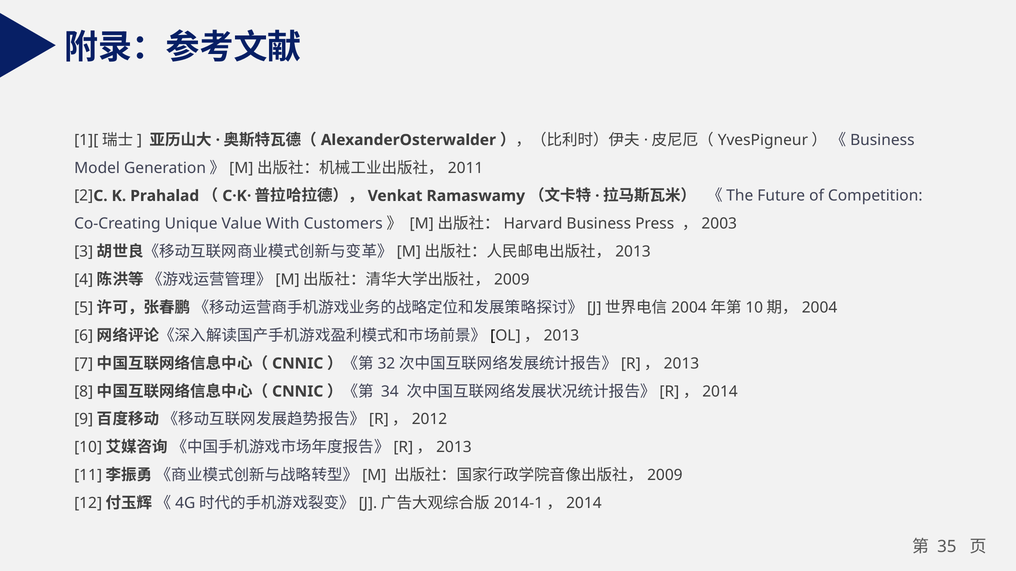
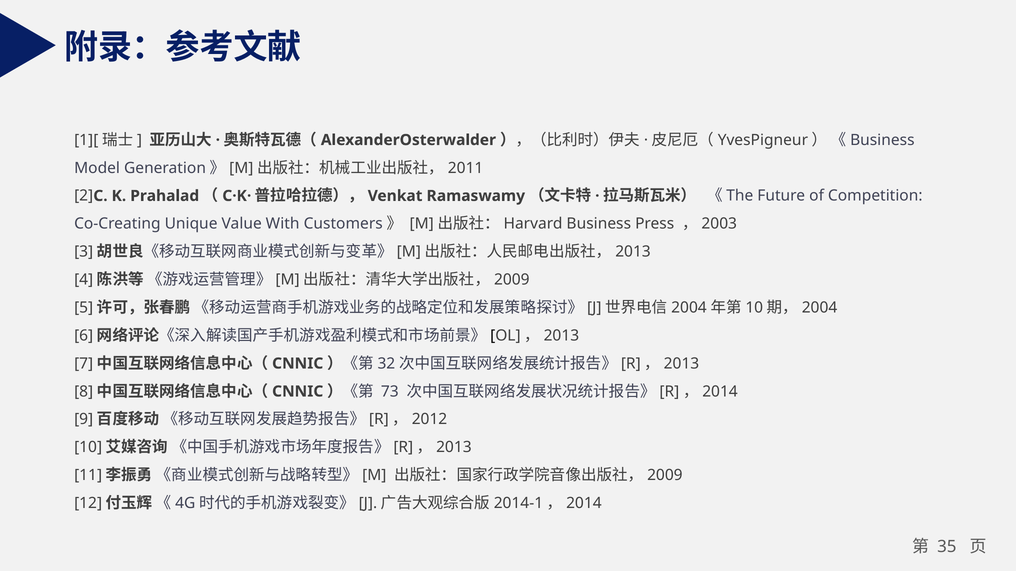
34: 34 -> 73
